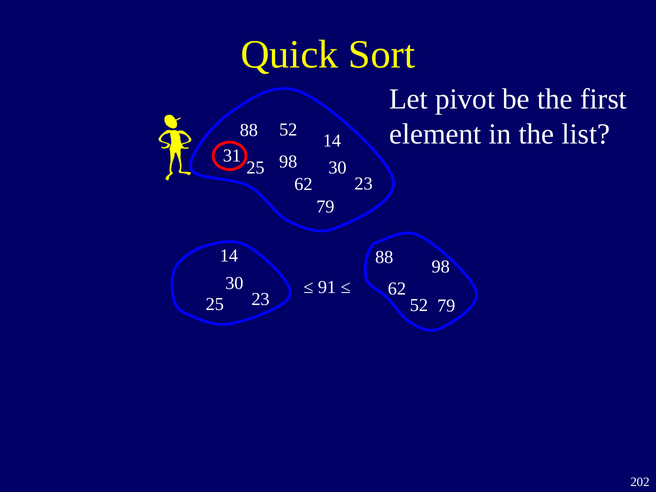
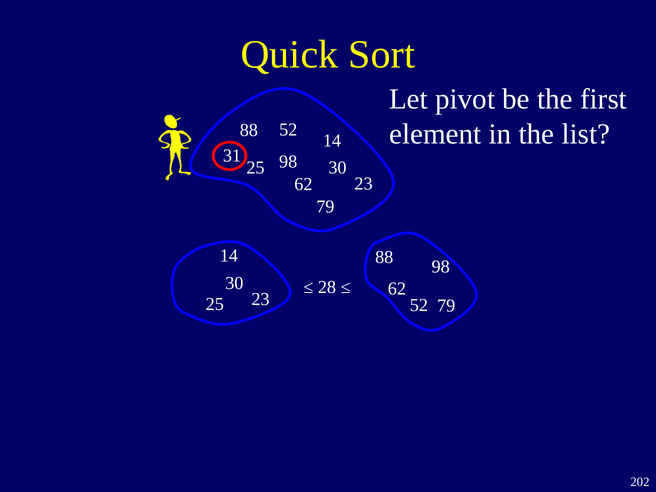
91: 91 -> 28
